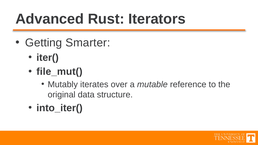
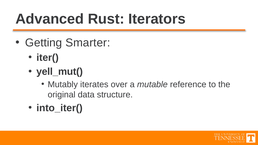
file_mut(: file_mut( -> yell_mut(
